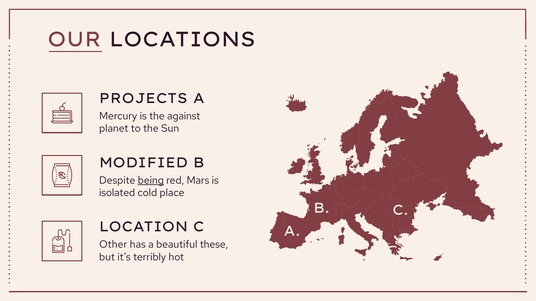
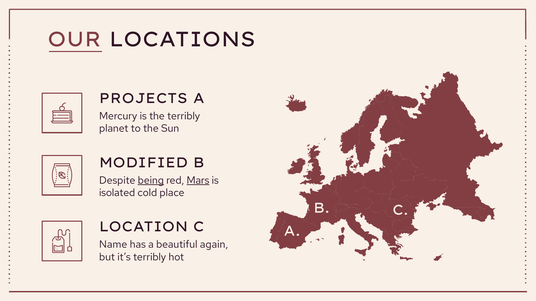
the against: against -> terribly
Mars underline: none -> present
Other: Other -> Name
these: these -> again
